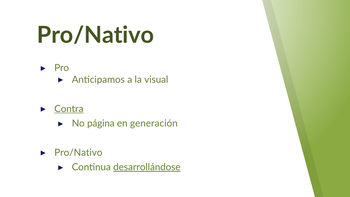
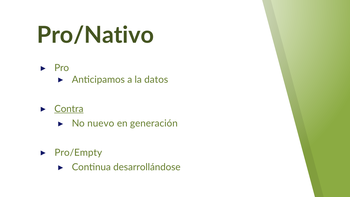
visual: visual -> datos
página: página -> nuevo
Pro/Nativo at (78, 153): Pro/Nativo -> Pro/Empty
desarrollándose underline: present -> none
